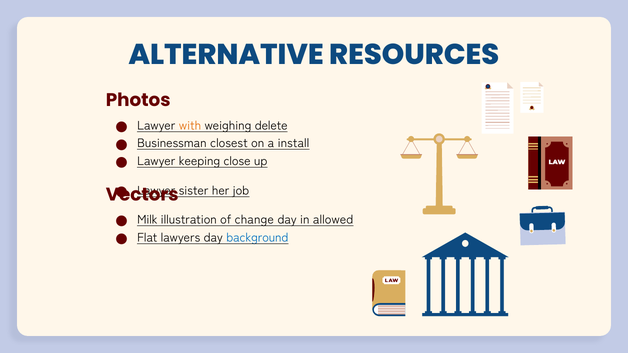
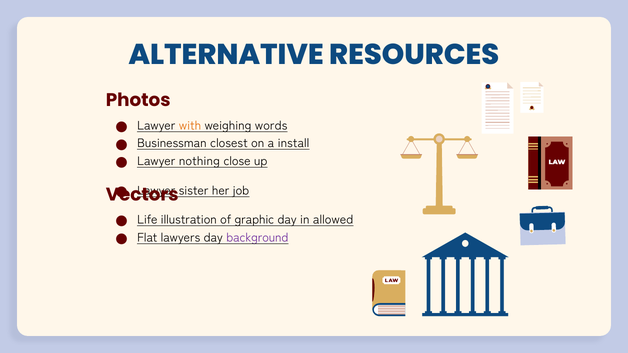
delete: delete -> words
keeping: keeping -> nothing
Milk: Milk -> Life
change: change -> graphic
background colour: blue -> purple
